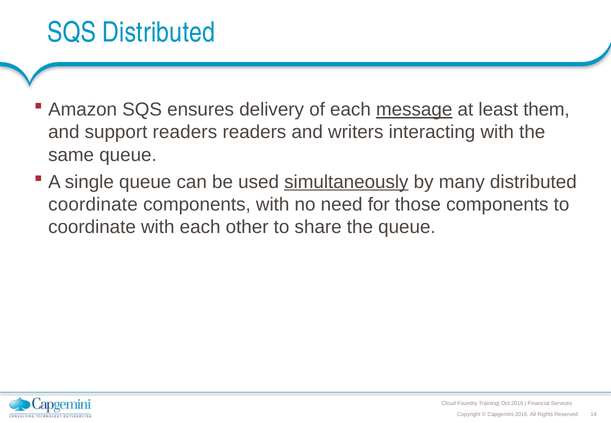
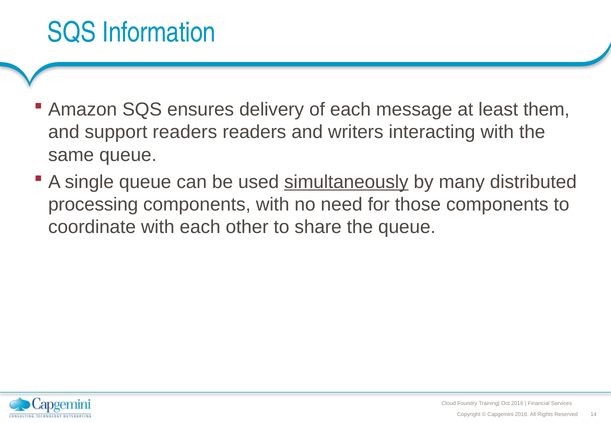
SQS Distributed: Distributed -> Information
message underline: present -> none
coordinate at (93, 205): coordinate -> processing
